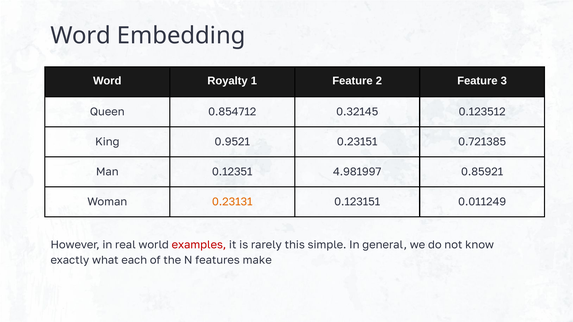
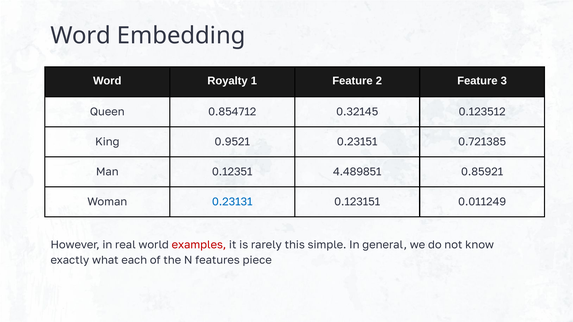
4.981997: 4.981997 -> 4.489851
0.23131 colour: orange -> blue
make: make -> piece
